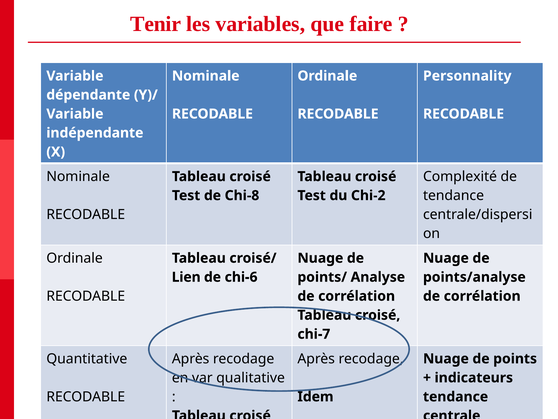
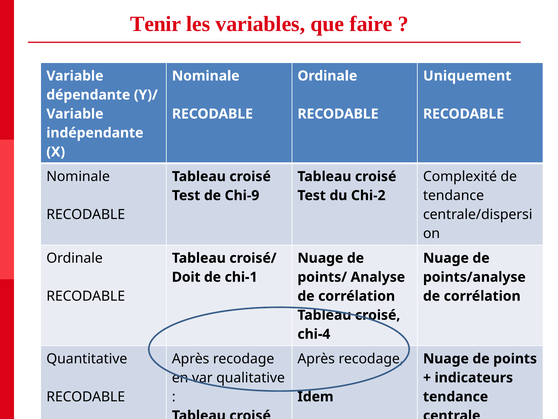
Personnality: Personnality -> Uniquement
Chi-8: Chi-8 -> Chi-9
Lien: Lien -> Doit
chi-6: chi-6 -> chi-1
chi-7: chi-7 -> chi-4
